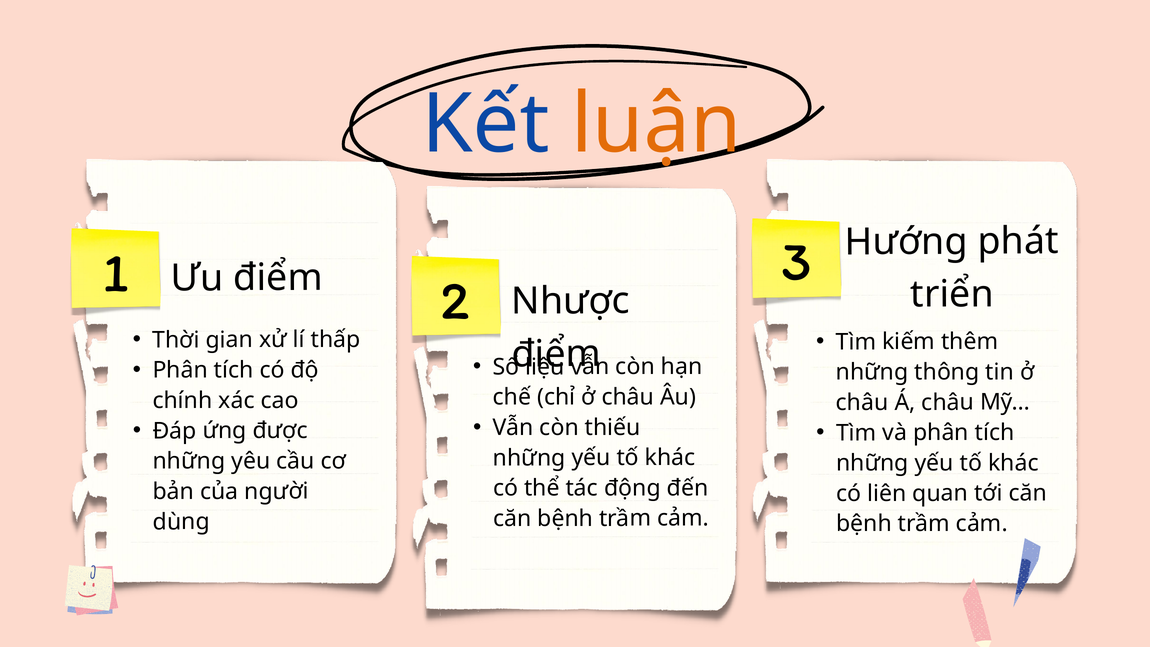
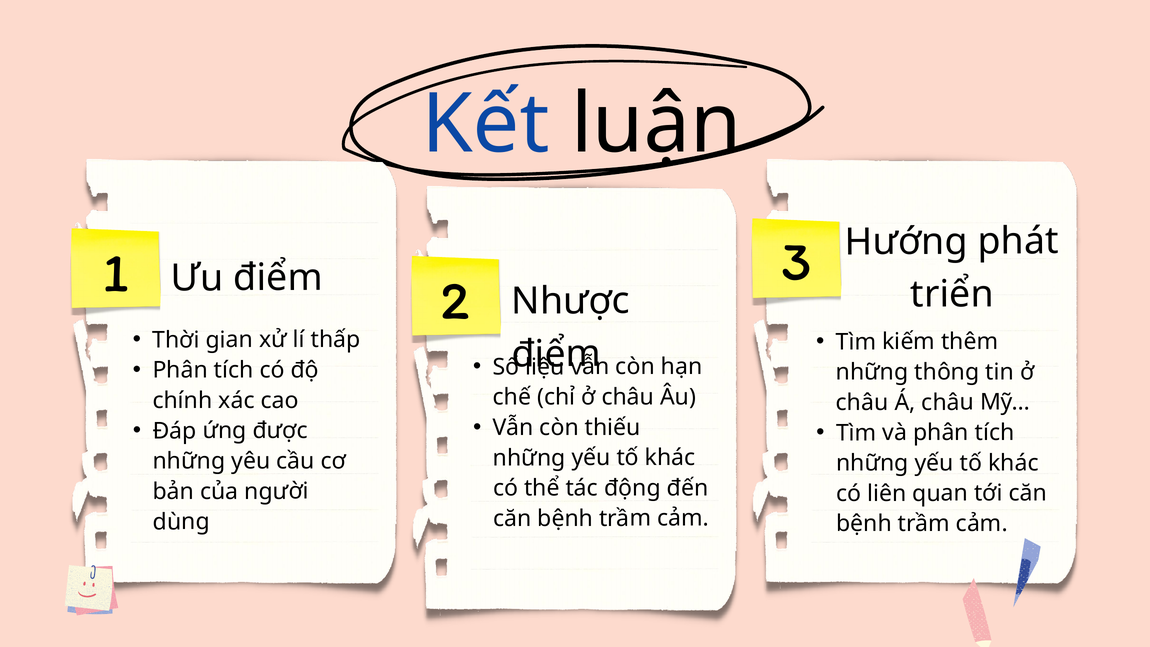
luận colour: orange -> black
